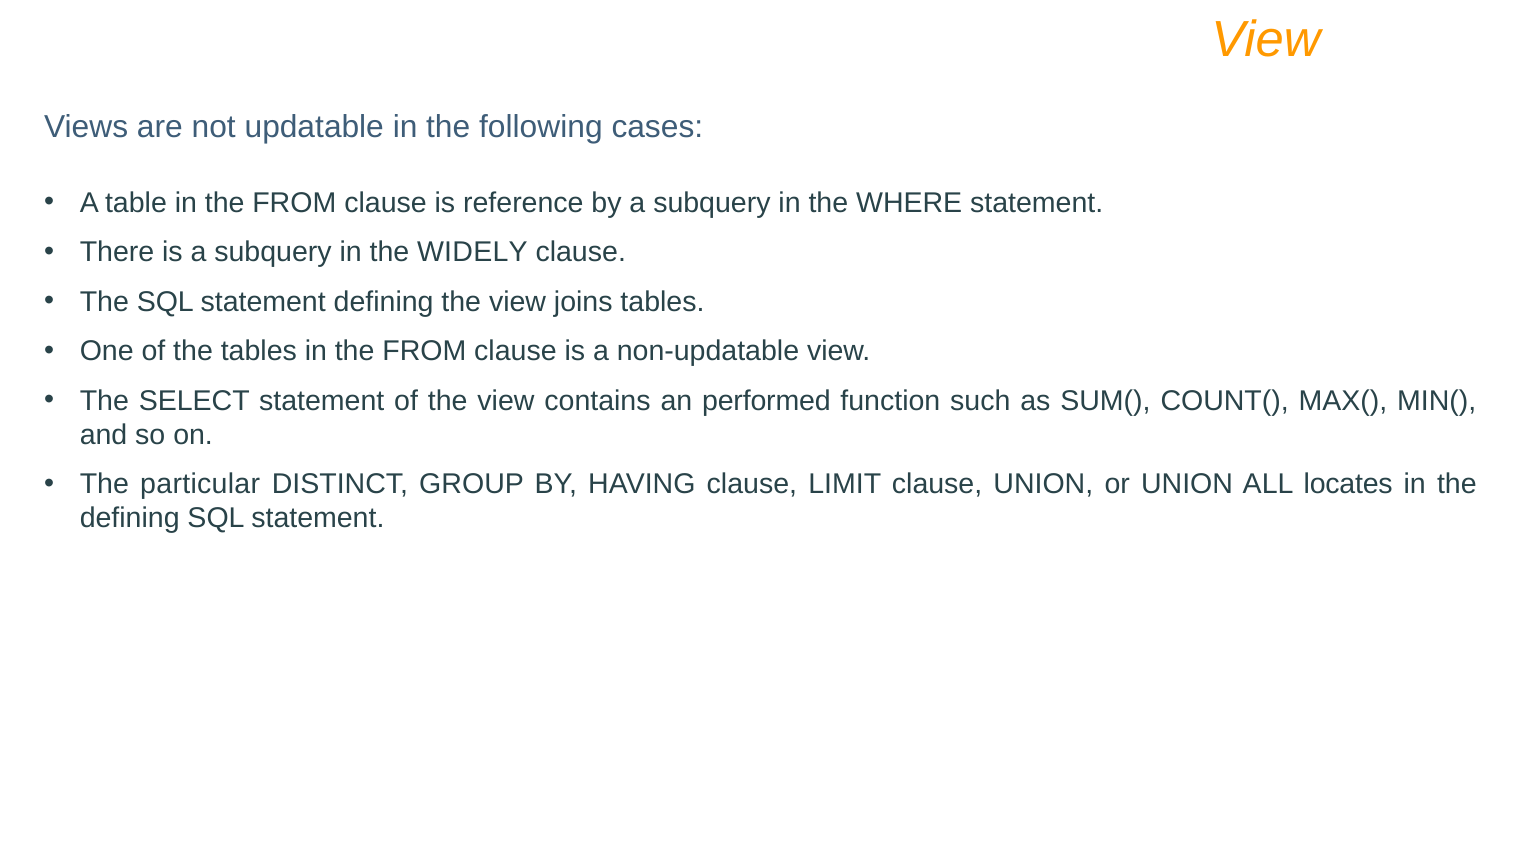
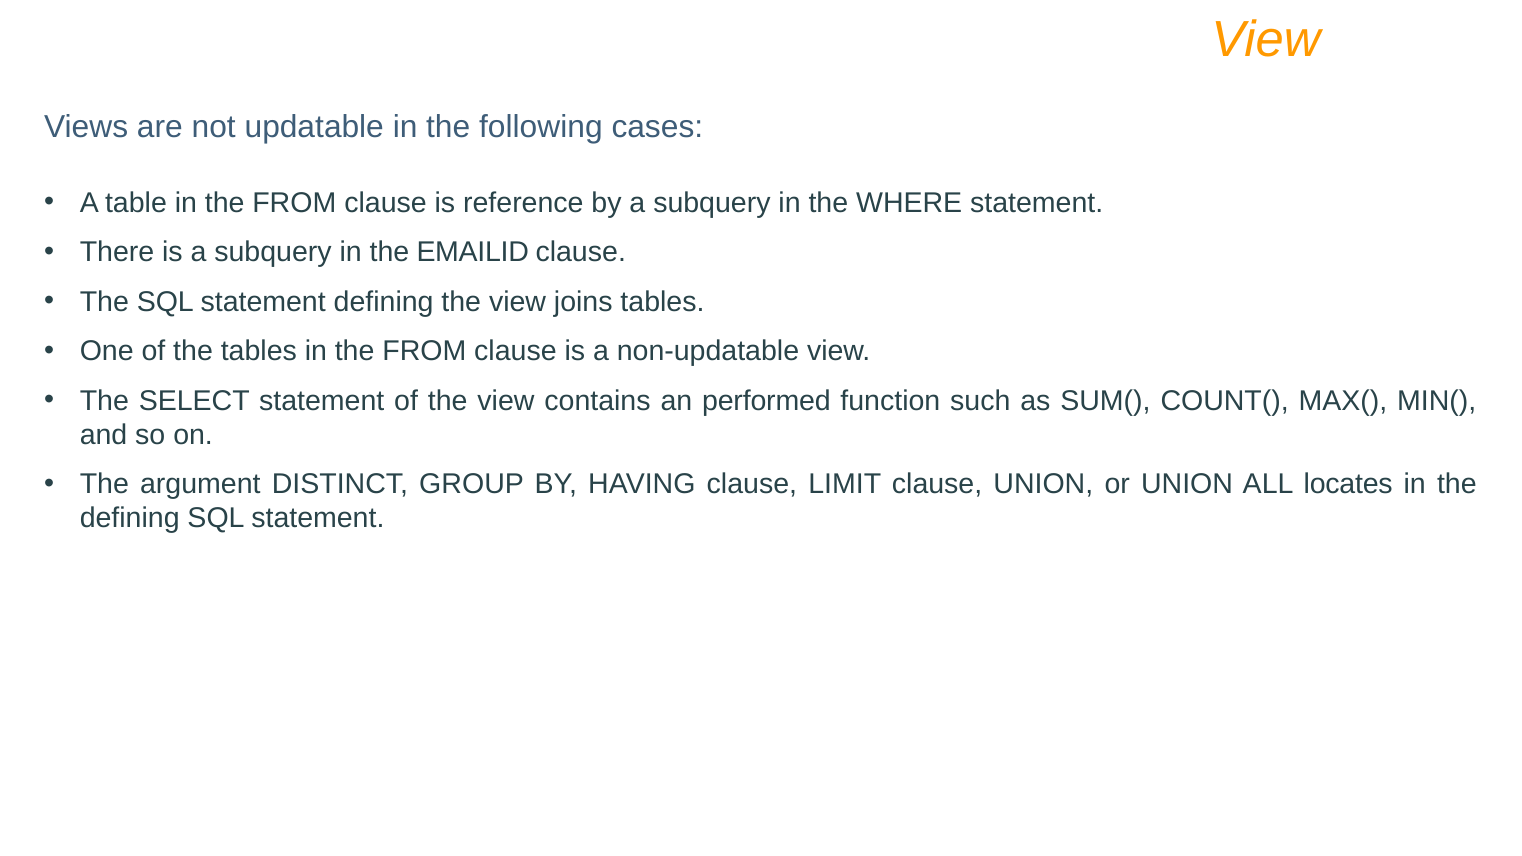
WIDELY: WIDELY -> EMAILID
particular: particular -> argument
